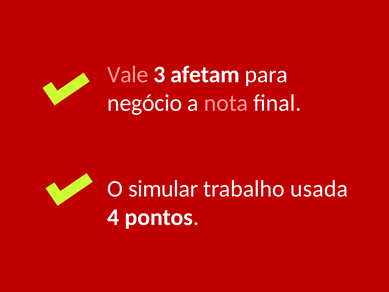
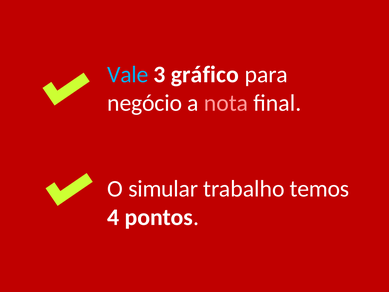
Vale colour: pink -> light blue
afetam: afetam -> gráfico
usada: usada -> temos
